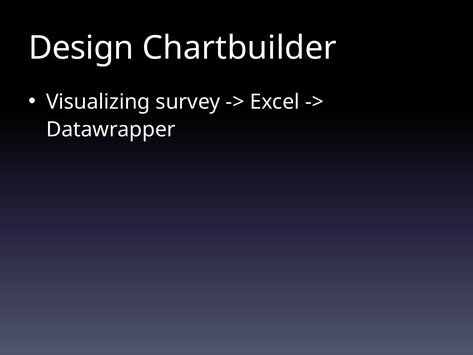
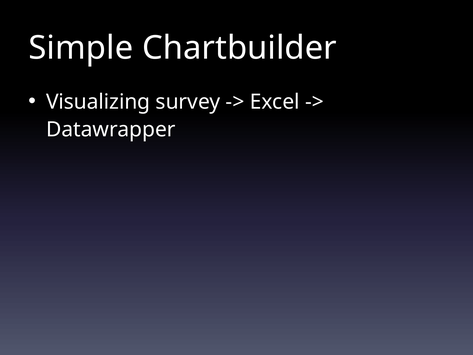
Design: Design -> Simple
